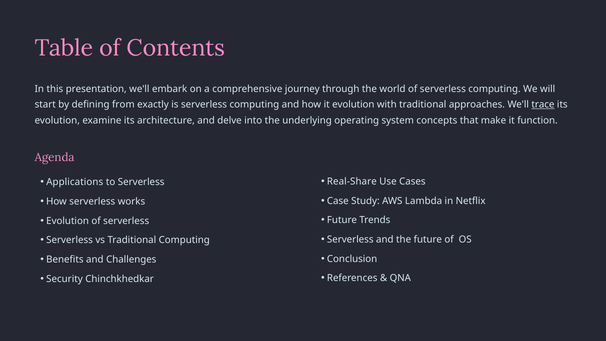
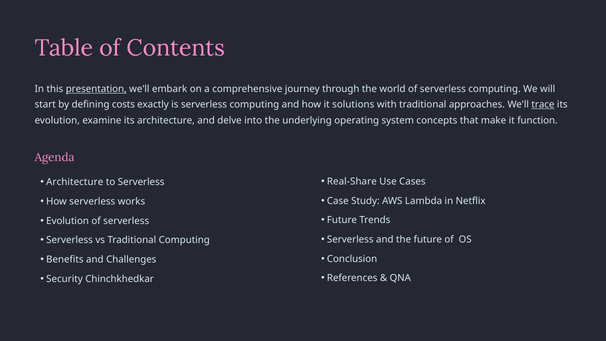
presentation underline: none -> present
from: from -> costs
it evolution: evolution -> solutions
Applications at (75, 182): Applications -> Architecture
